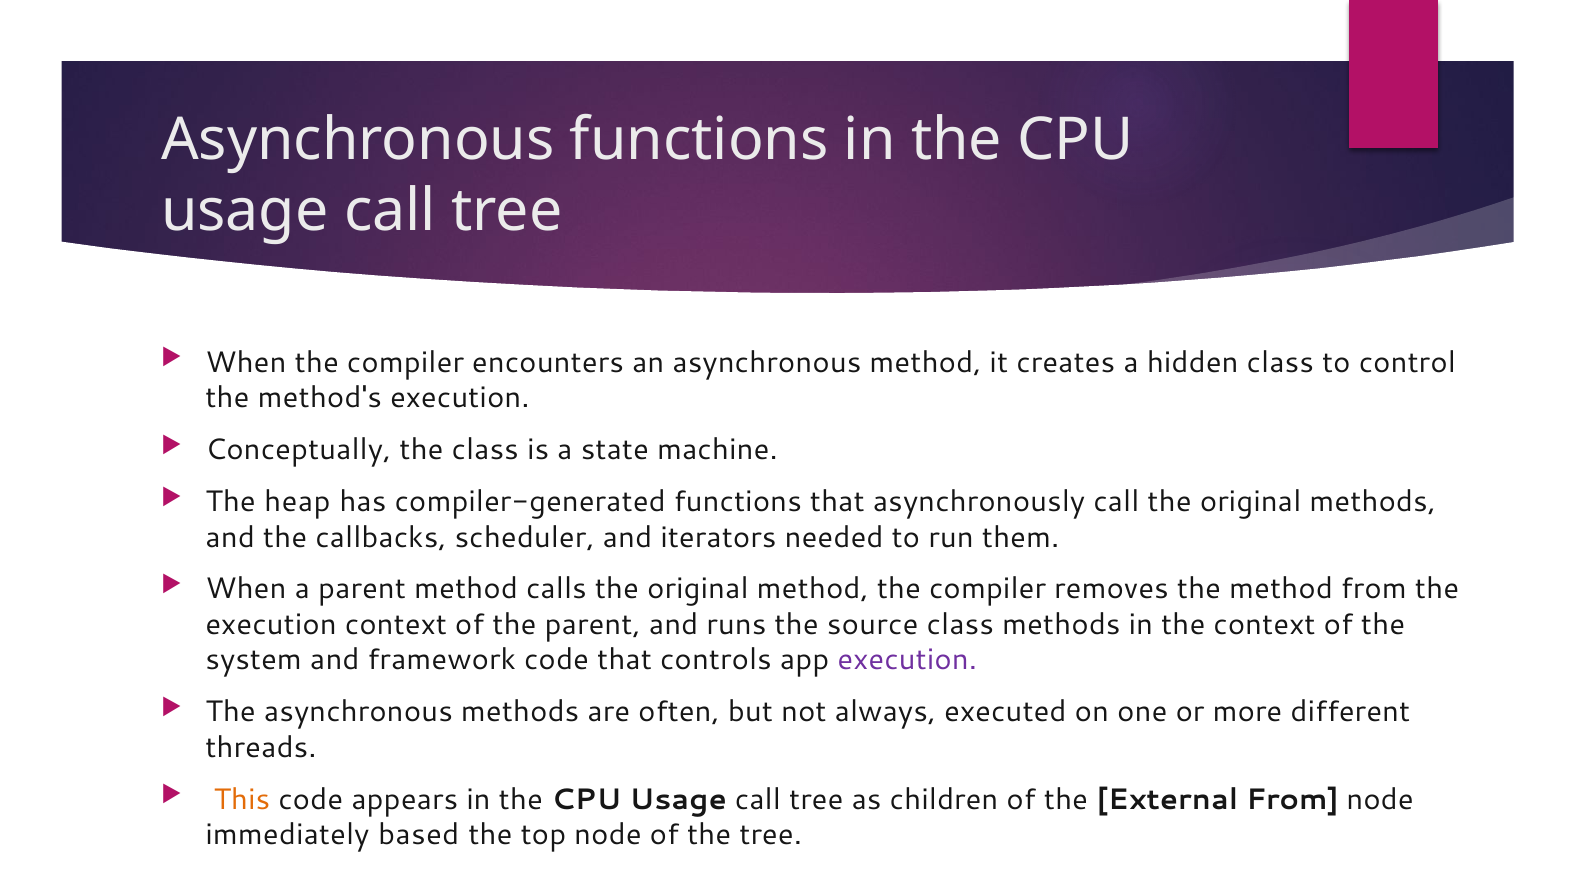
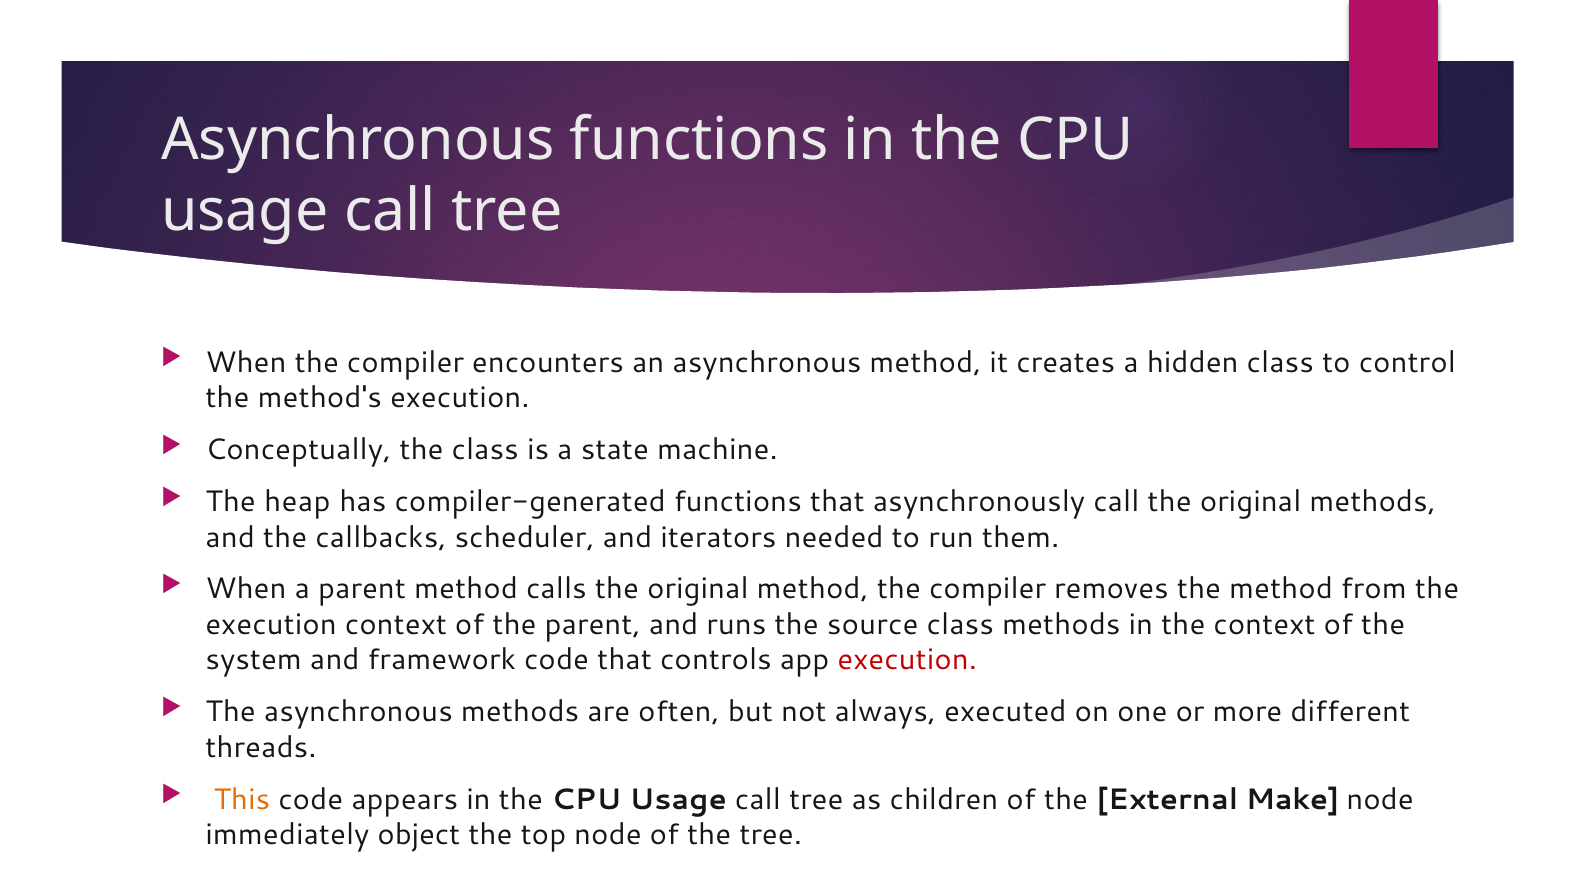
execution at (907, 660) colour: purple -> red
External From: From -> Make
based: based -> object
